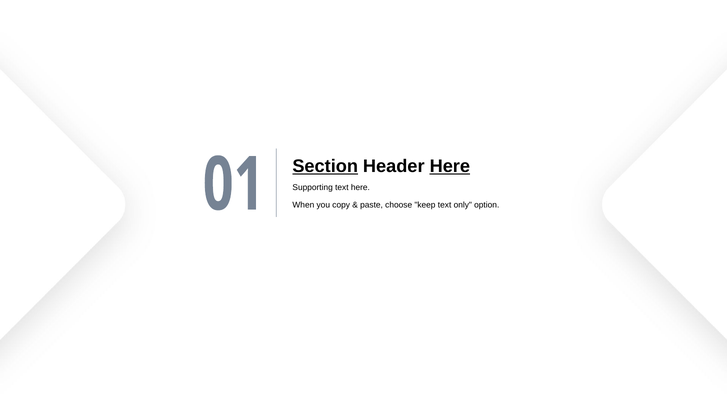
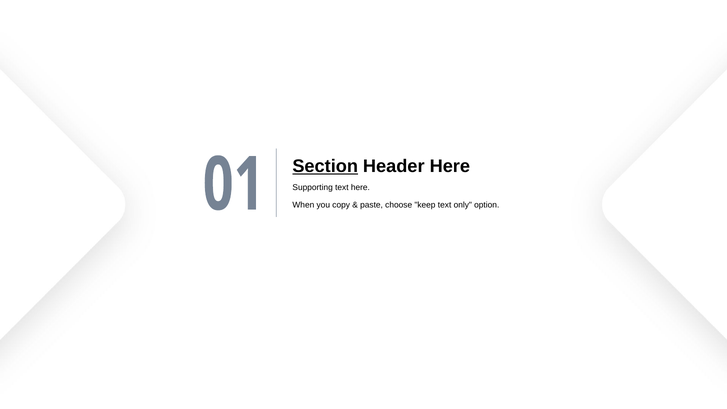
Here at (450, 166) underline: present -> none
